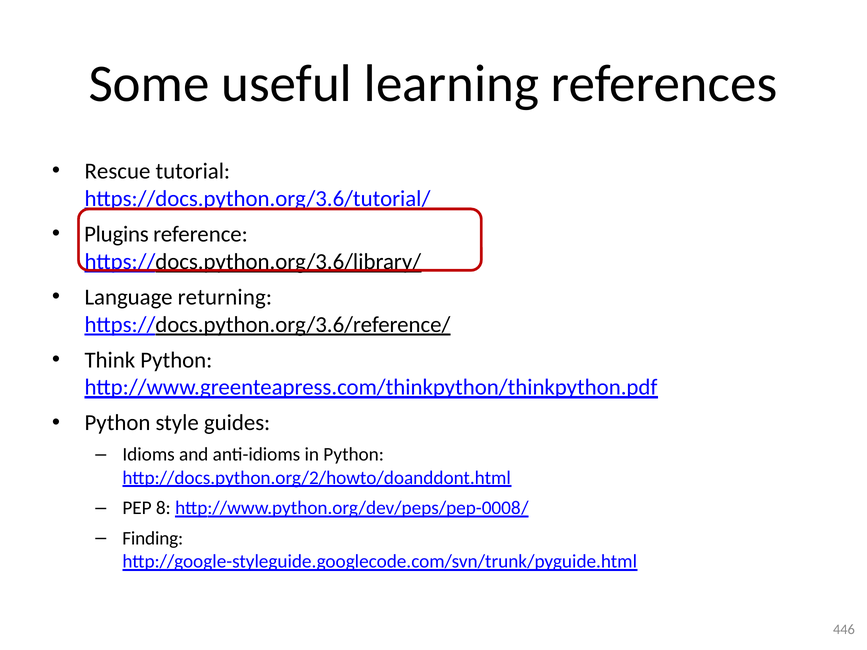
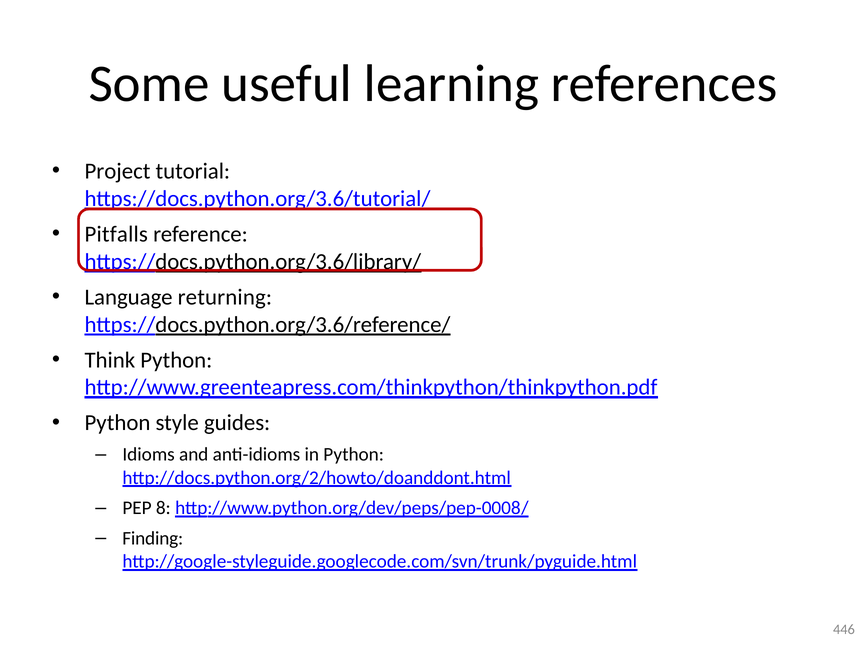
Rescue: Rescue -> Project
Plugins: Plugins -> Pitfalls
